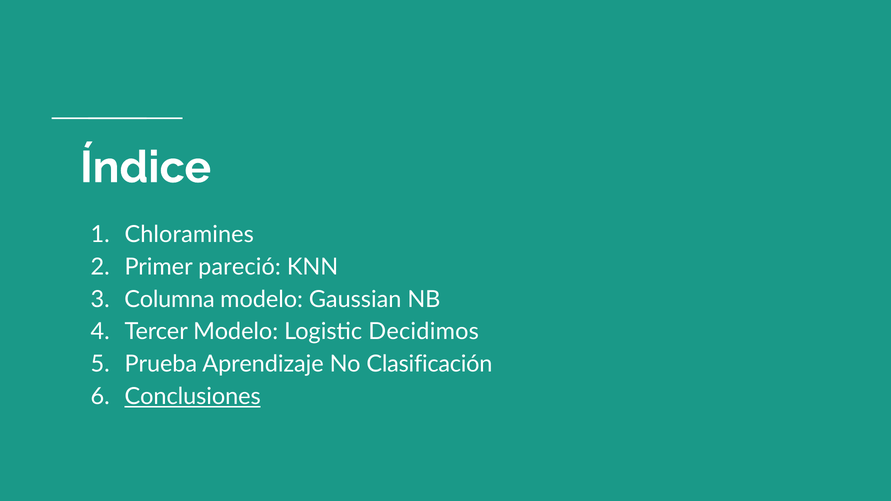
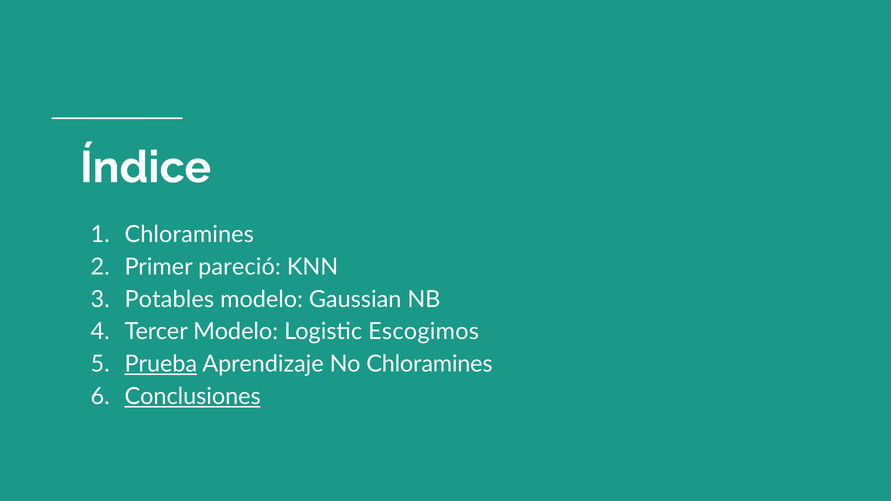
Columna: Columna -> Potables
Decidimos: Decidimos -> Escogimos
Prueba underline: none -> present
No Clasificación: Clasificación -> Chloramines
